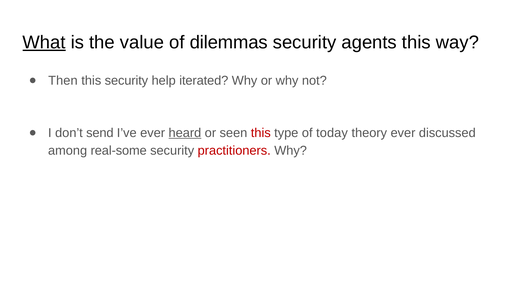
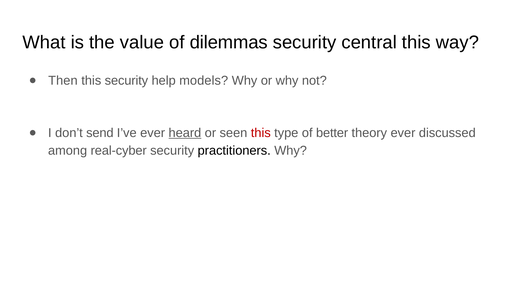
What underline: present -> none
agents: agents -> central
iterated: iterated -> models
today: today -> better
real-some: real-some -> real-cyber
practitioners colour: red -> black
